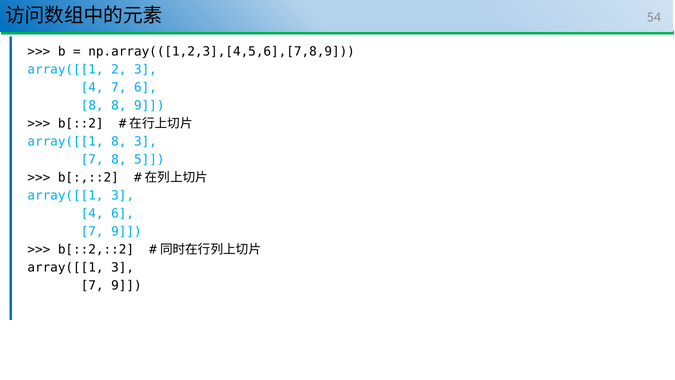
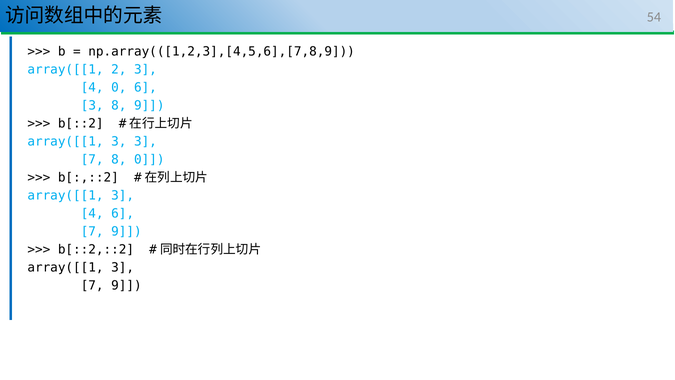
4 7: 7 -> 0
8 at (92, 105): 8 -> 3
8 at (119, 141): 8 -> 3
8 5: 5 -> 0
